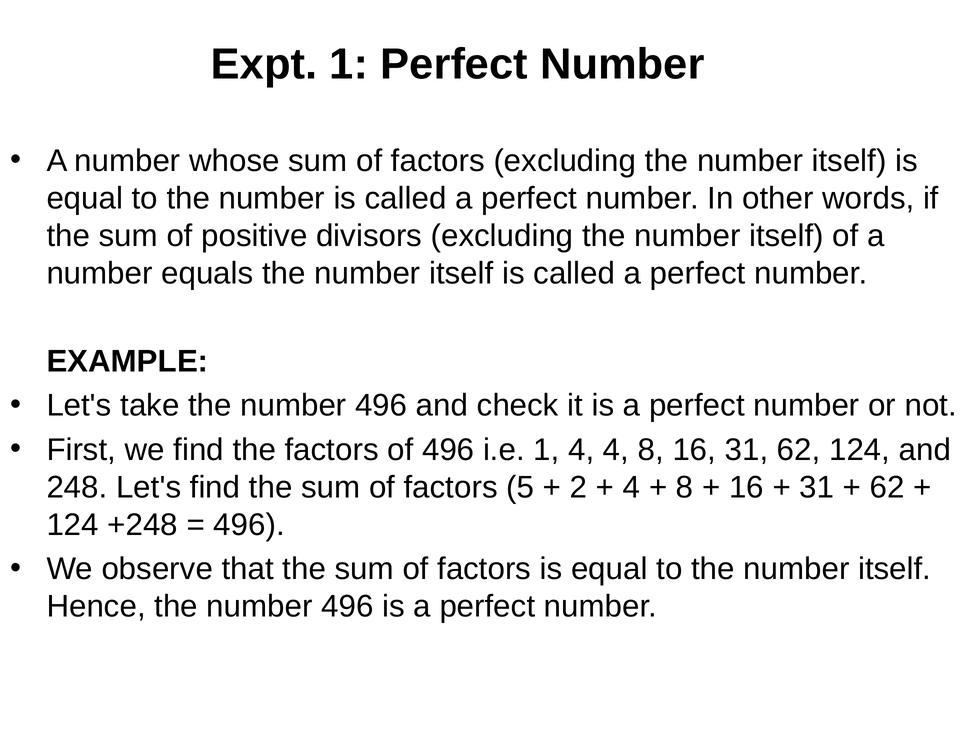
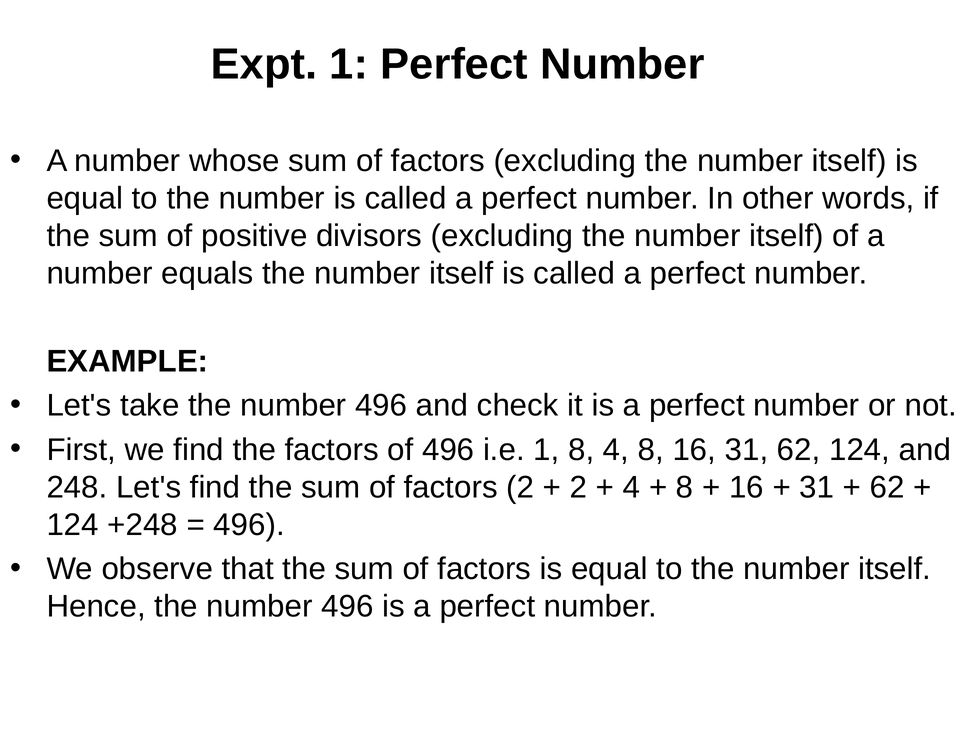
1 4: 4 -> 8
factors 5: 5 -> 2
